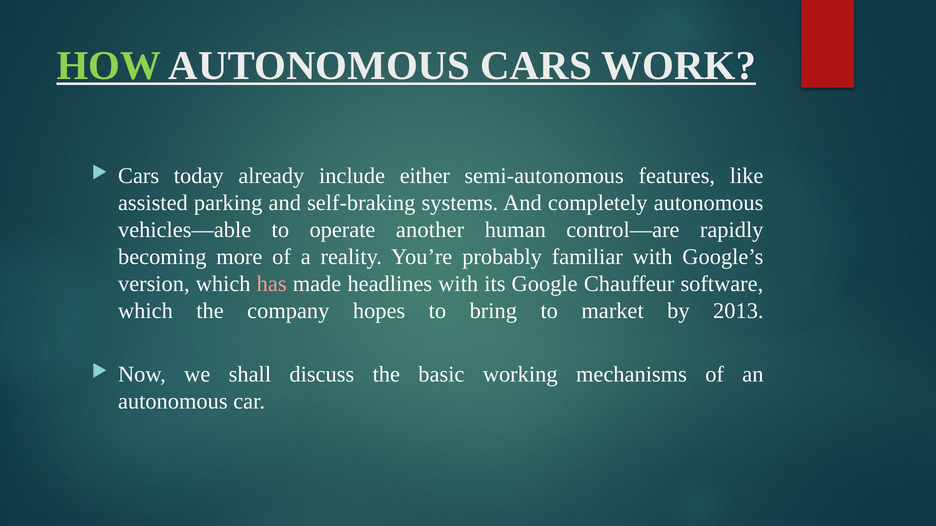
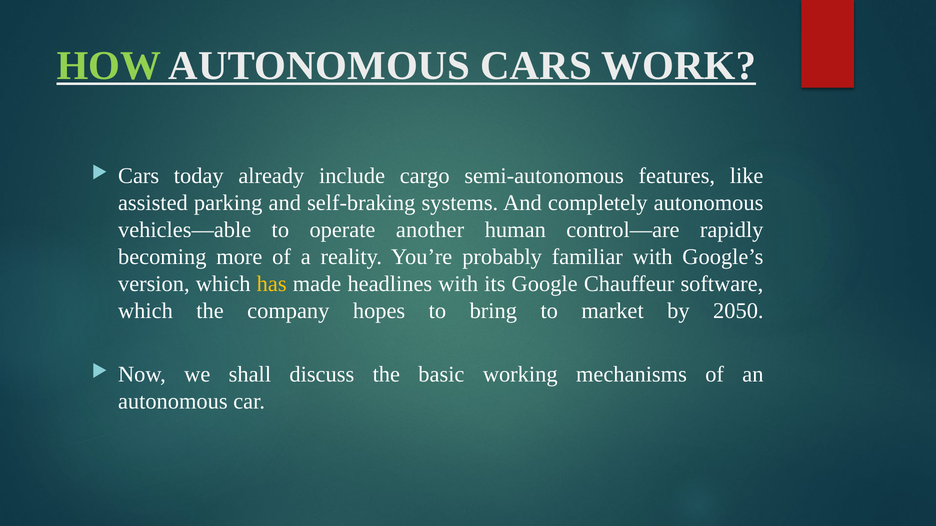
either: either -> cargo
has colour: pink -> yellow
2013: 2013 -> 2050
